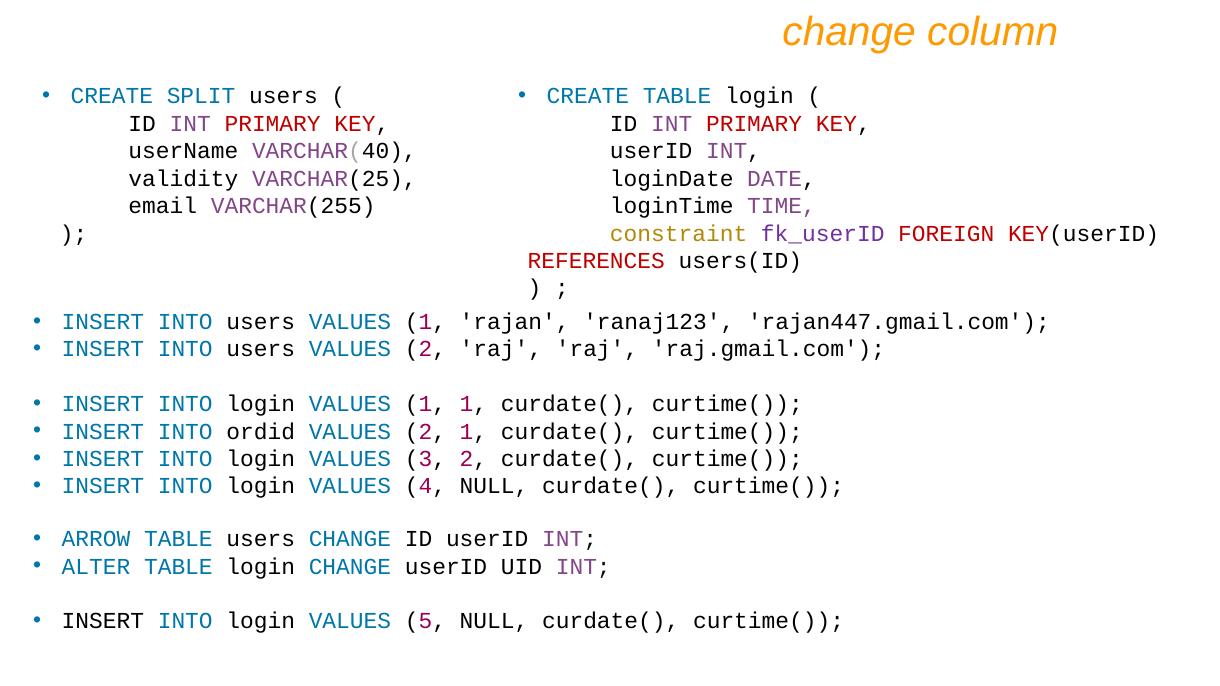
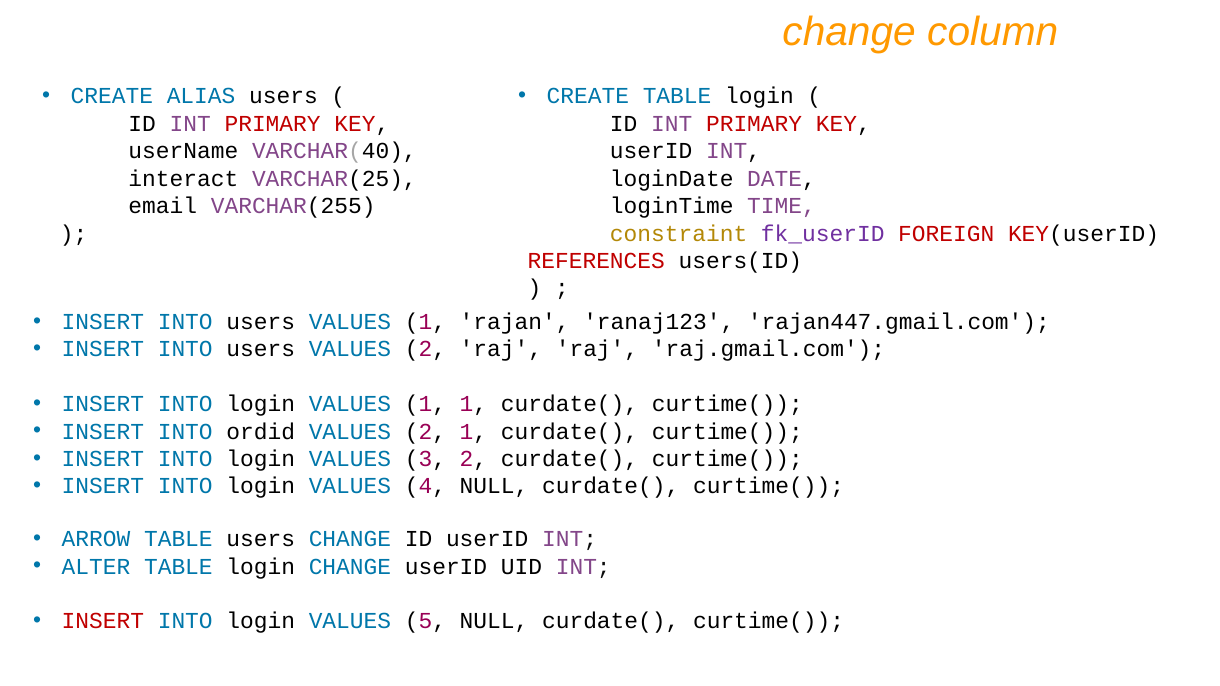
SPLIT: SPLIT -> ALIAS
validity: validity -> interact
INSERT at (103, 621) colour: black -> red
